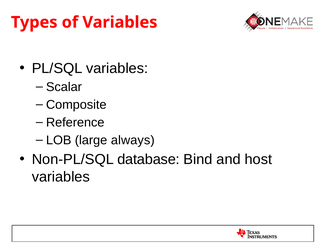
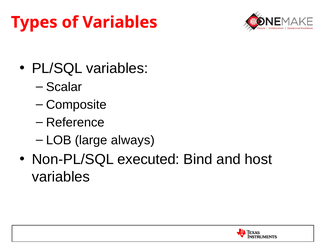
database: database -> executed
